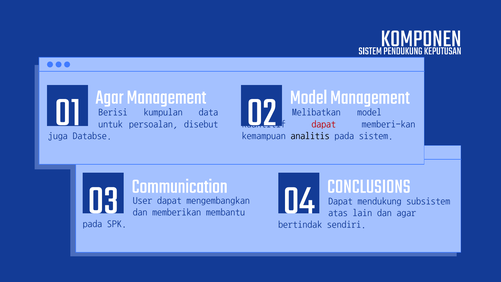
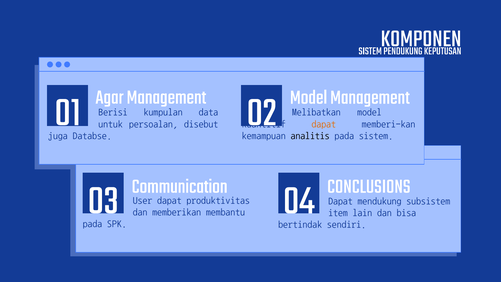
dapat at (324, 124) colour: red -> orange
mengembangkan: mengembangkan -> produktivitas
atas: atas -> item
dan agar: agar -> bisa
